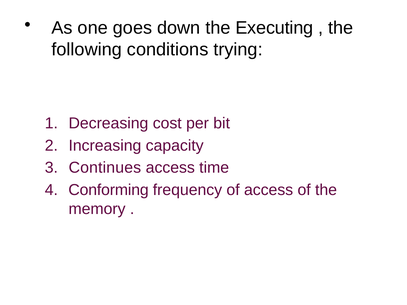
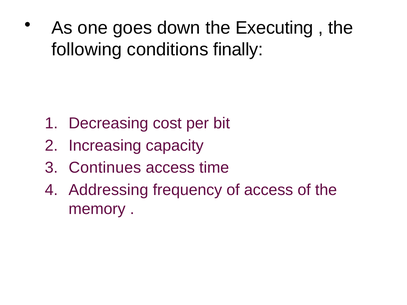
trying: trying -> finally
Conforming: Conforming -> Addressing
